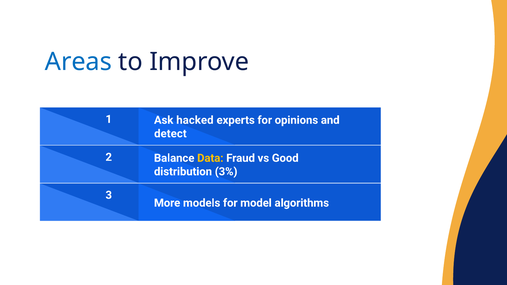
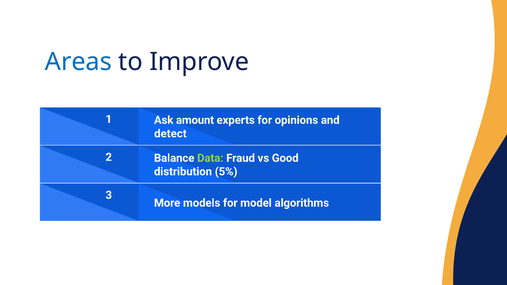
hacked: hacked -> amount
Data colour: yellow -> light green
3%: 3% -> 5%
